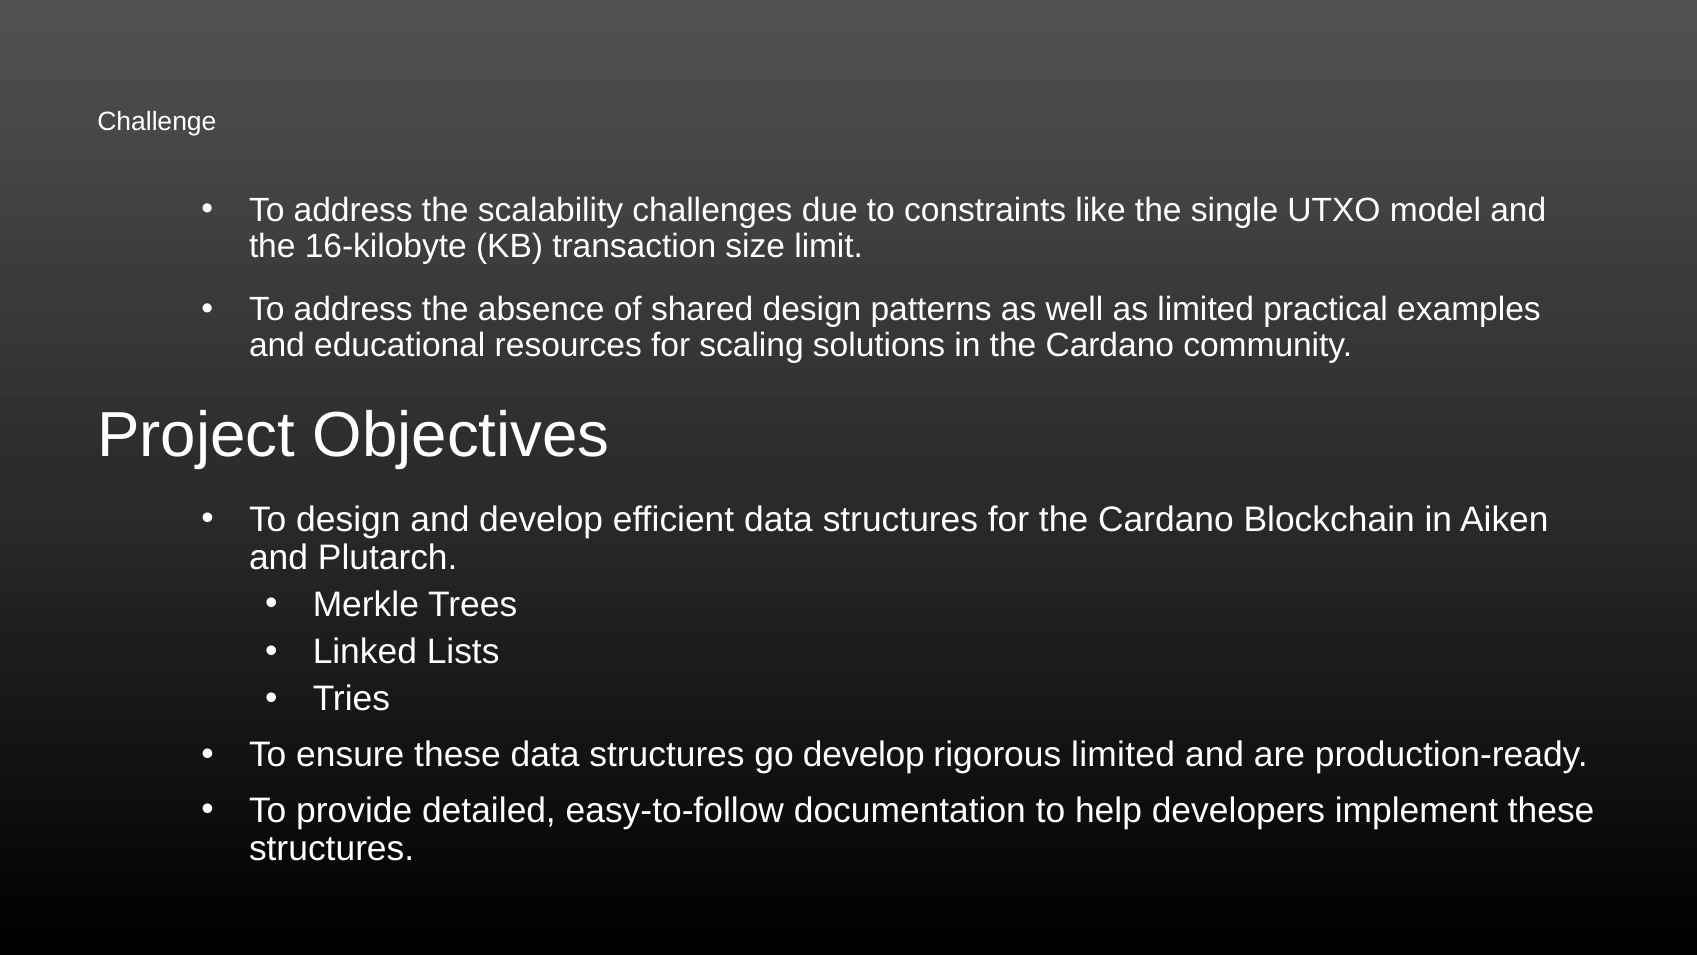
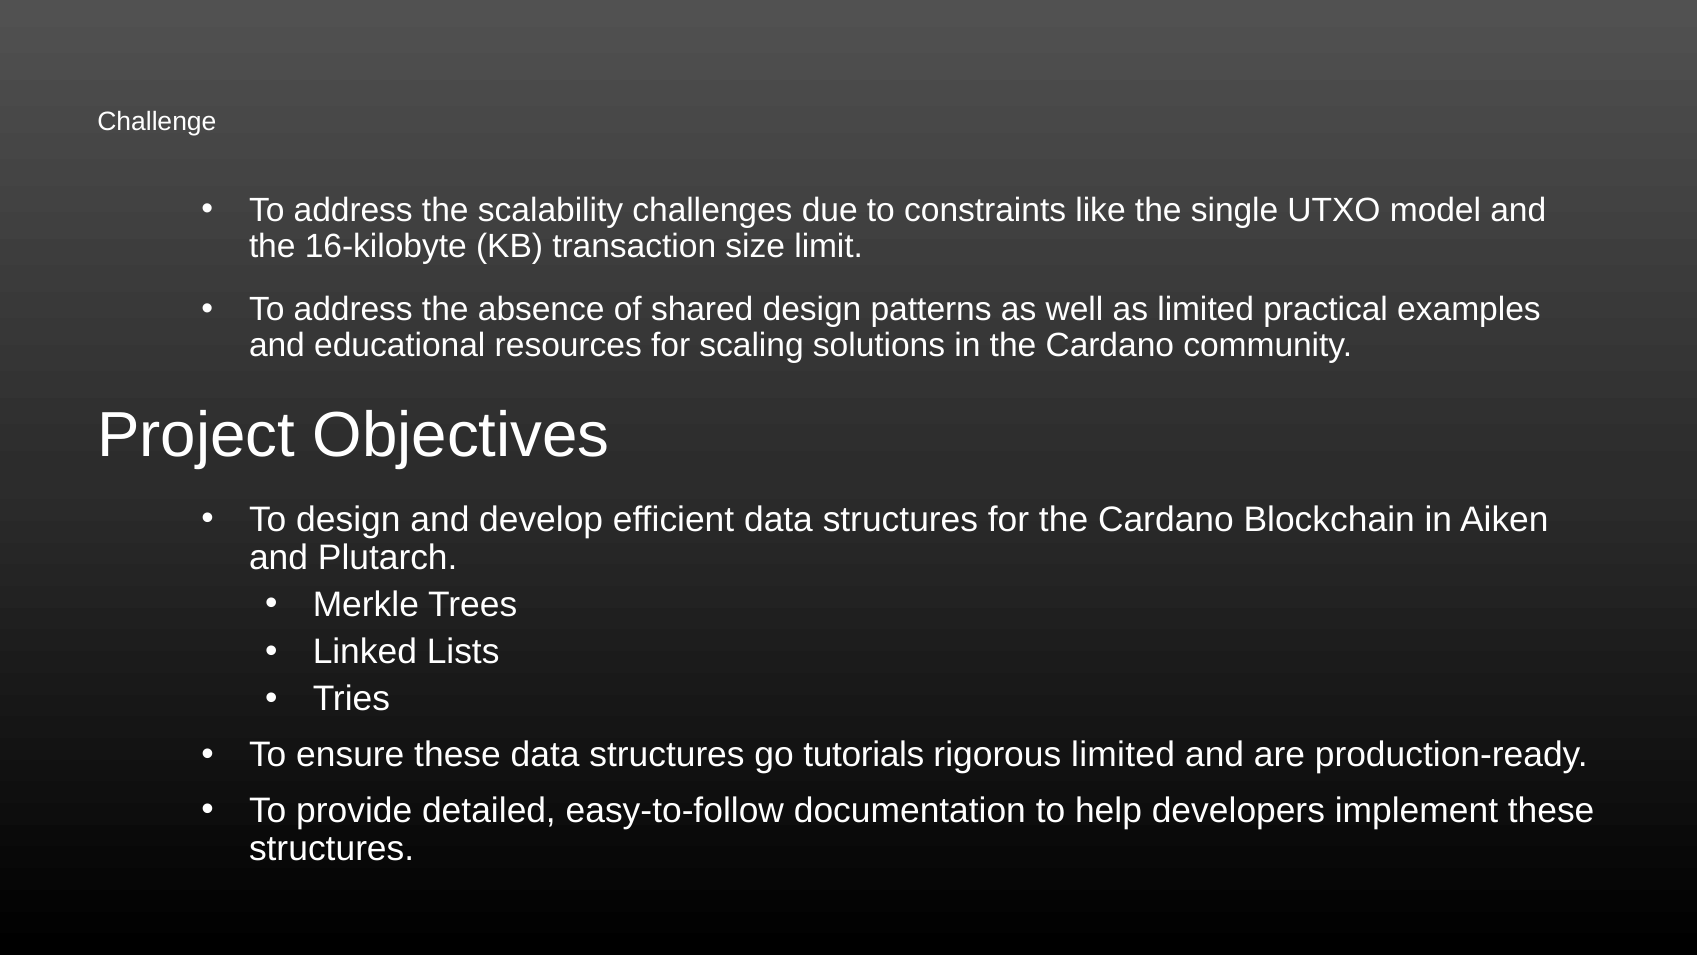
go develop: develop -> tutorials
